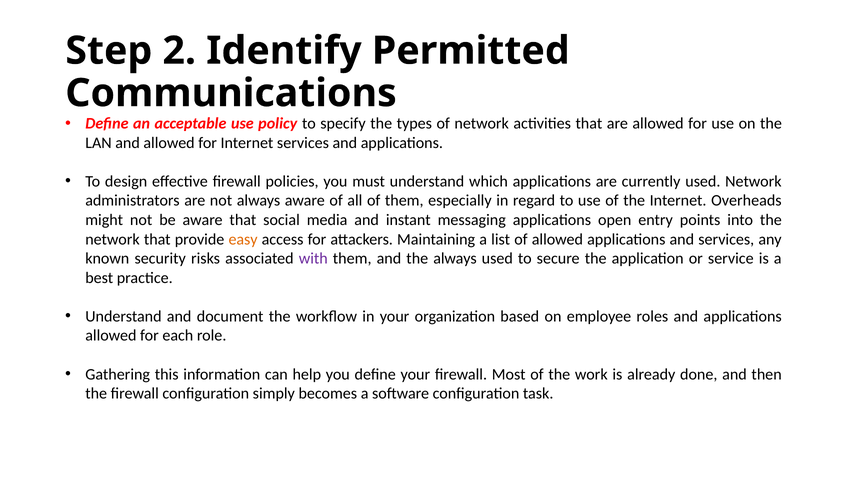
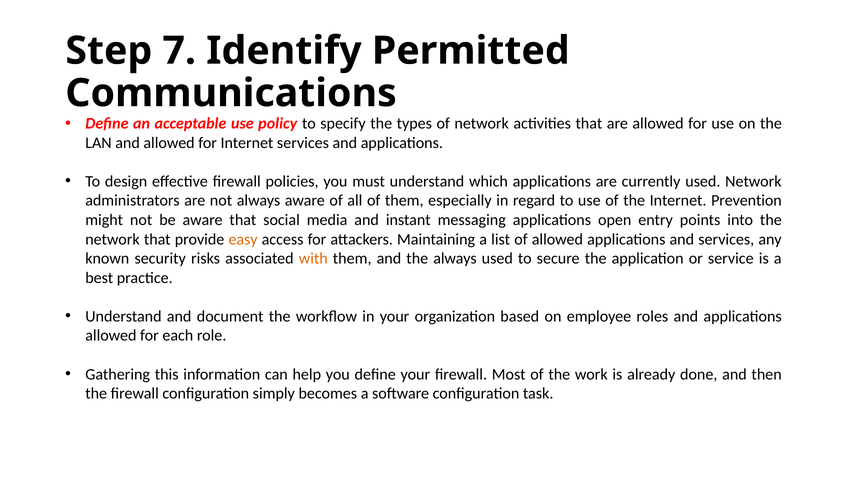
2: 2 -> 7
Overheads: Overheads -> Prevention
with colour: purple -> orange
